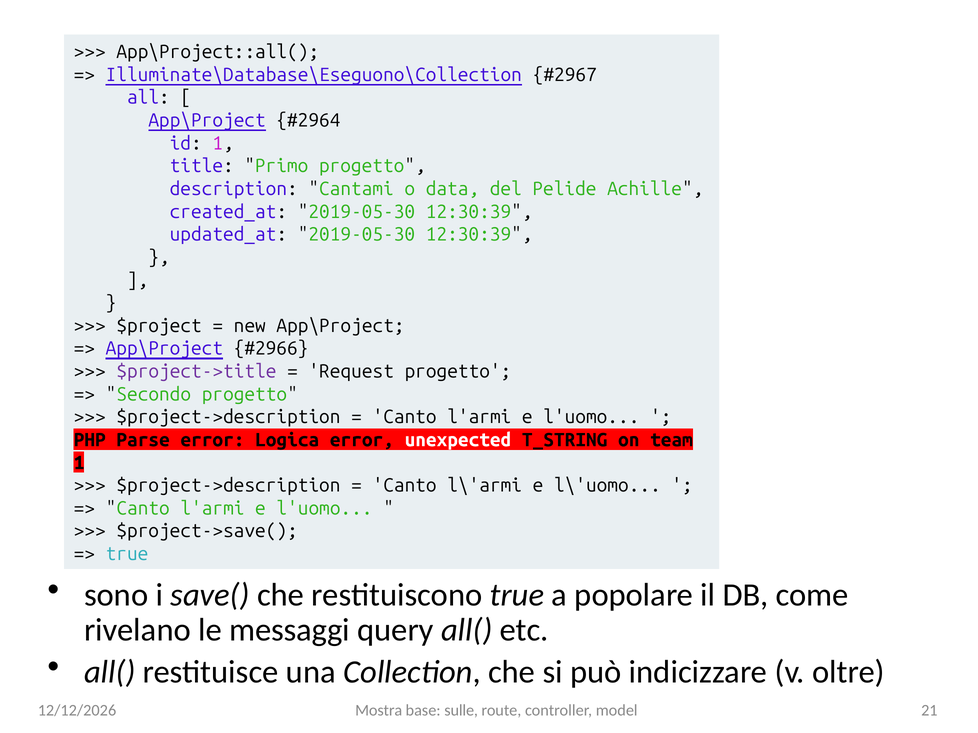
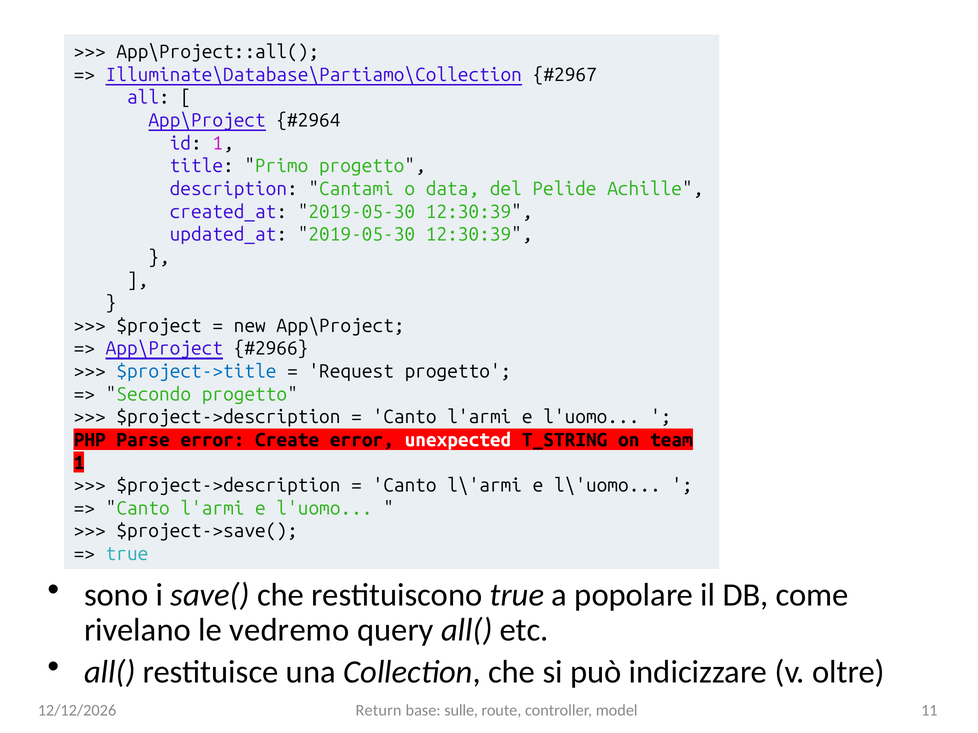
Illuminate\Database\Eseguono\Collection: Illuminate\Database\Eseguono\Collection -> Illuminate\Database\Partiamo\Collection
$project->title colour: purple -> blue
Logica: Logica -> Create
messaggi: messaggi -> vedremo
Mostra: Mostra -> Return
21: 21 -> 11
